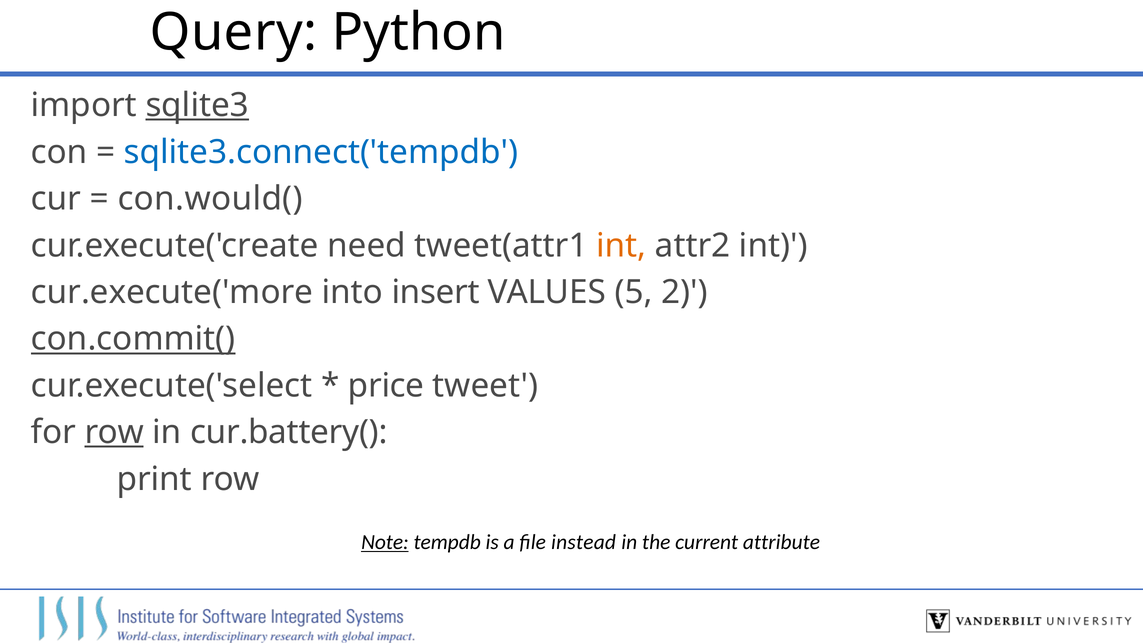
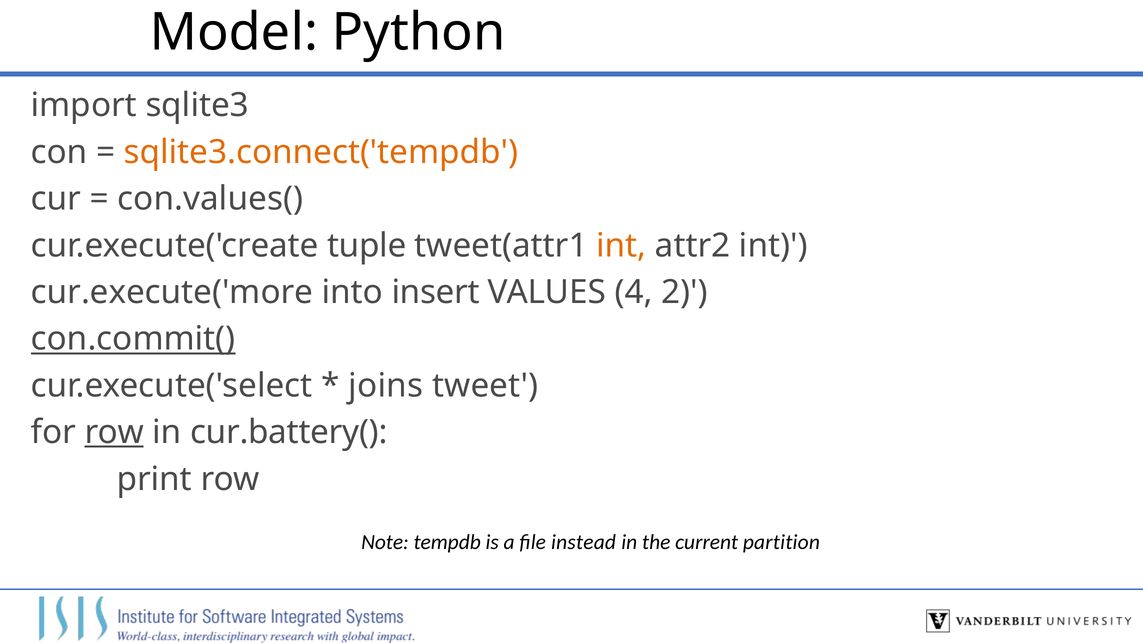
Query: Query -> Model
sqlite3 underline: present -> none
sqlite3.connect('tempdb colour: blue -> orange
con.would(: con.would( -> con.values(
need: need -> tuple
5: 5 -> 4
price: price -> joins
Note underline: present -> none
attribute: attribute -> partition
